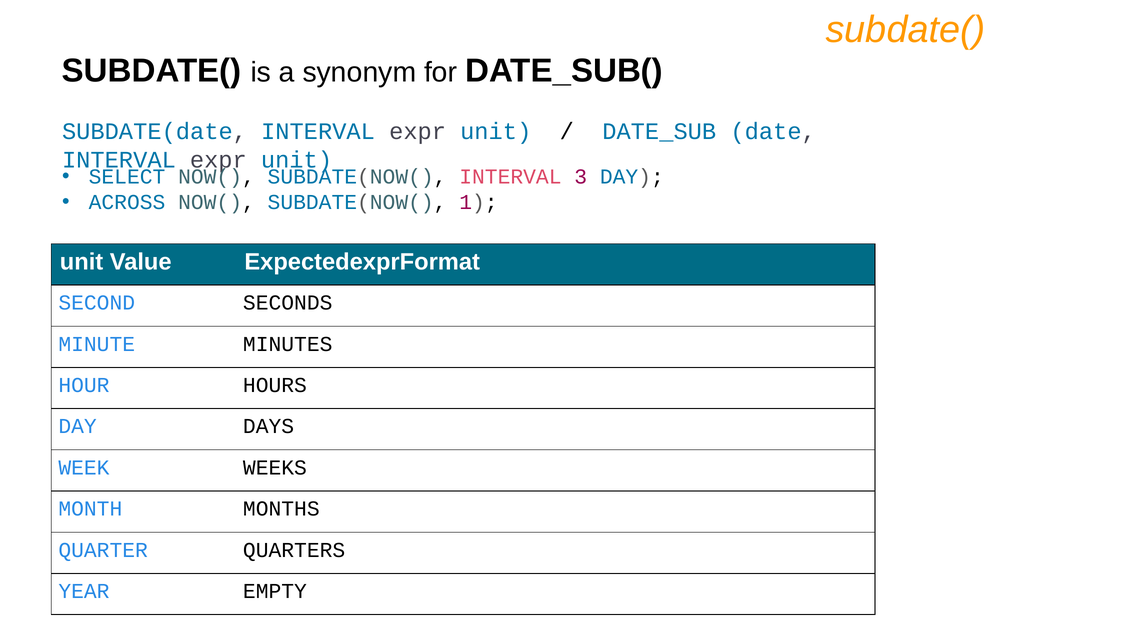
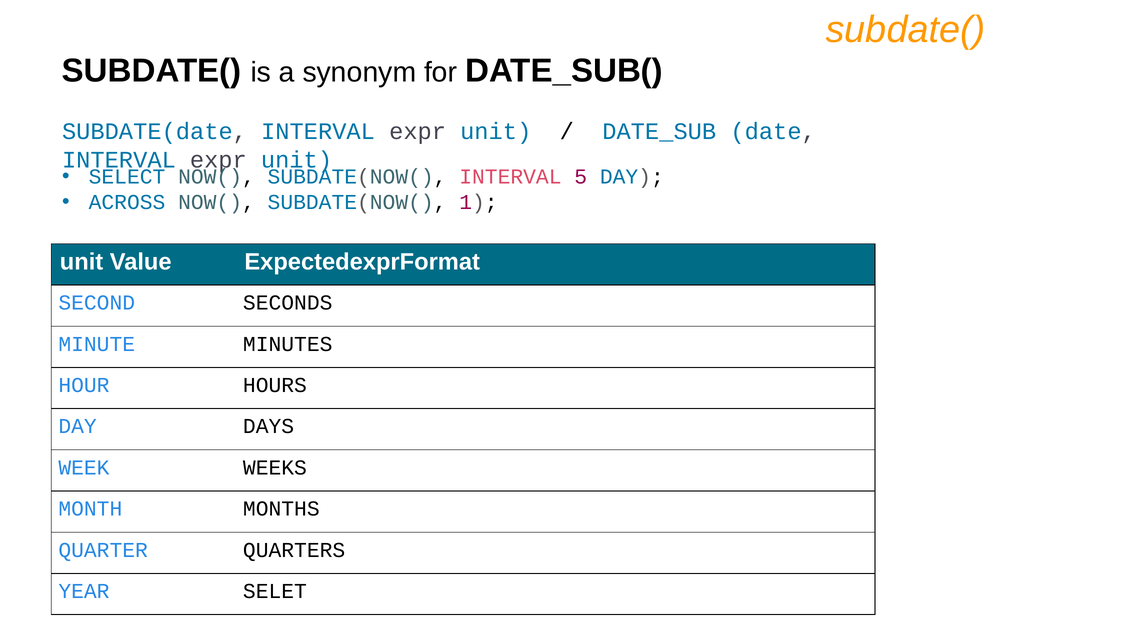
3: 3 -> 5
EMPTY: EMPTY -> SELET
